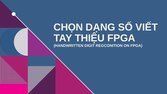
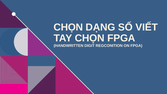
TAY THIỆU: THIỆU -> CHỌN
